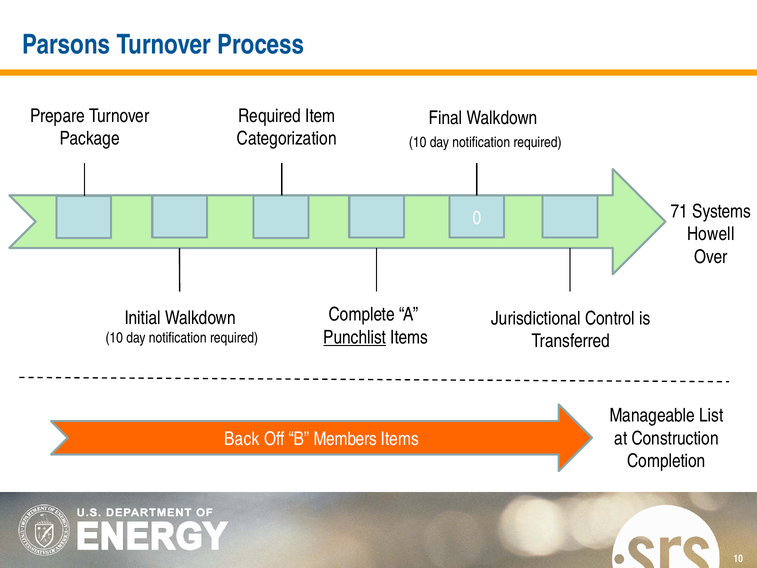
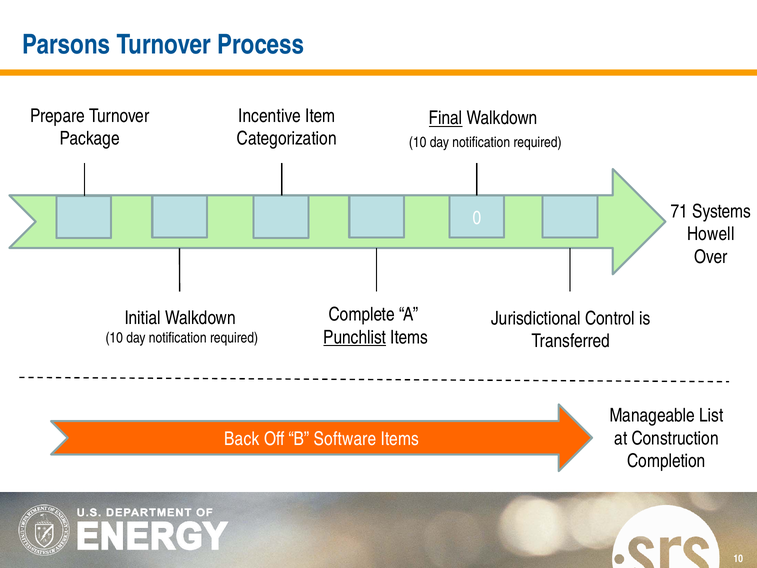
Required at (270, 116): Required -> Incentive
Final underline: none -> present
Members: Members -> Software
